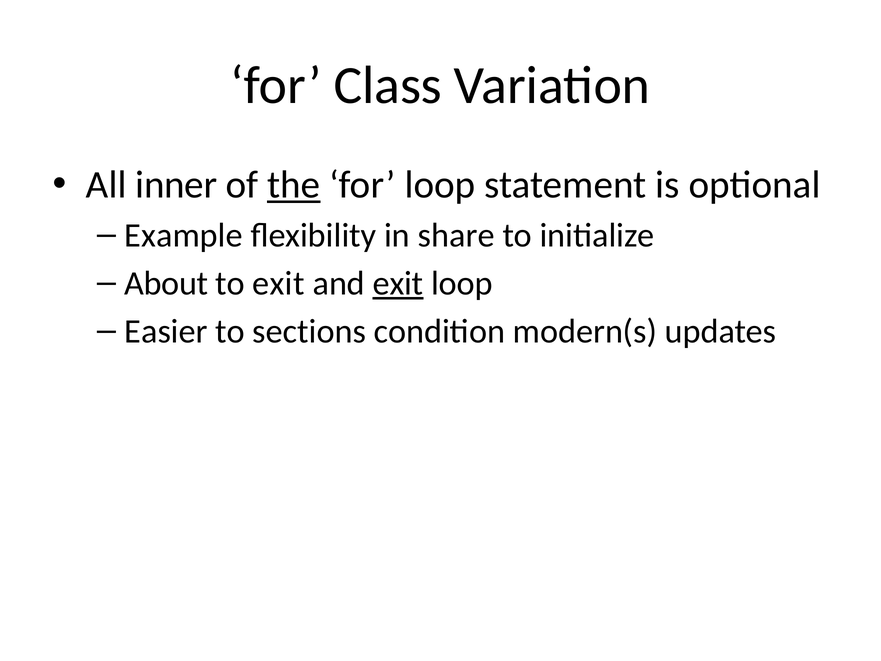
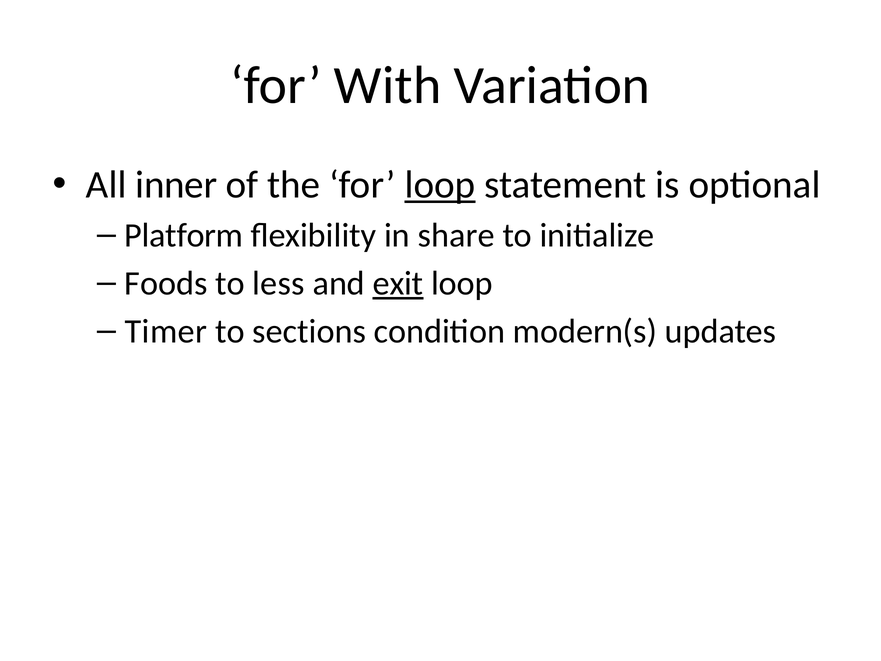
Class: Class -> With
the underline: present -> none
loop at (440, 185) underline: none -> present
Example: Example -> Platform
About: About -> Foods
to exit: exit -> less
Easier: Easier -> Timer
